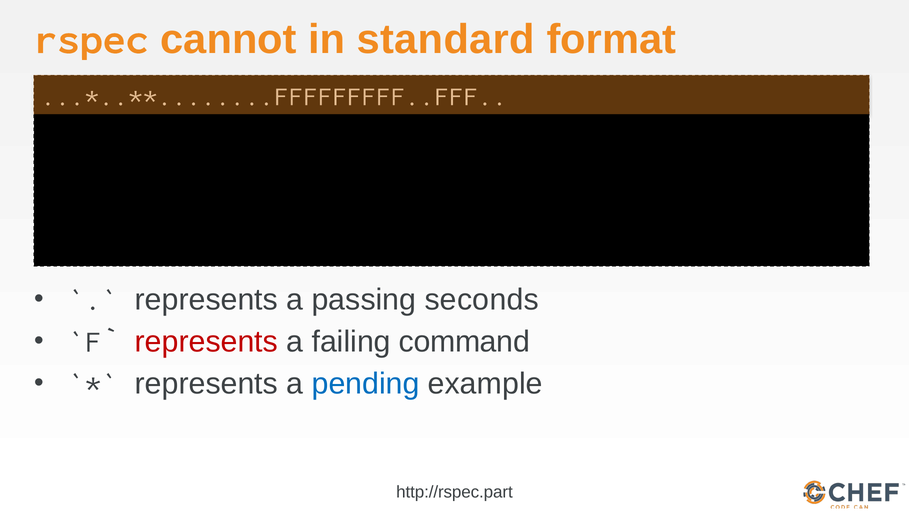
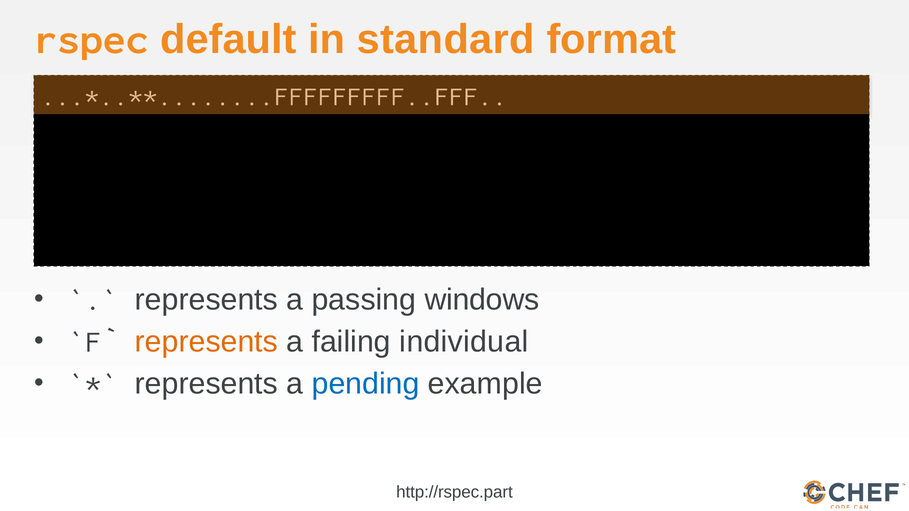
cannot: cannot -> default
seconds: seconds -> windows
represents at (206, 342) colour: red -> orange
command: command -> individual
